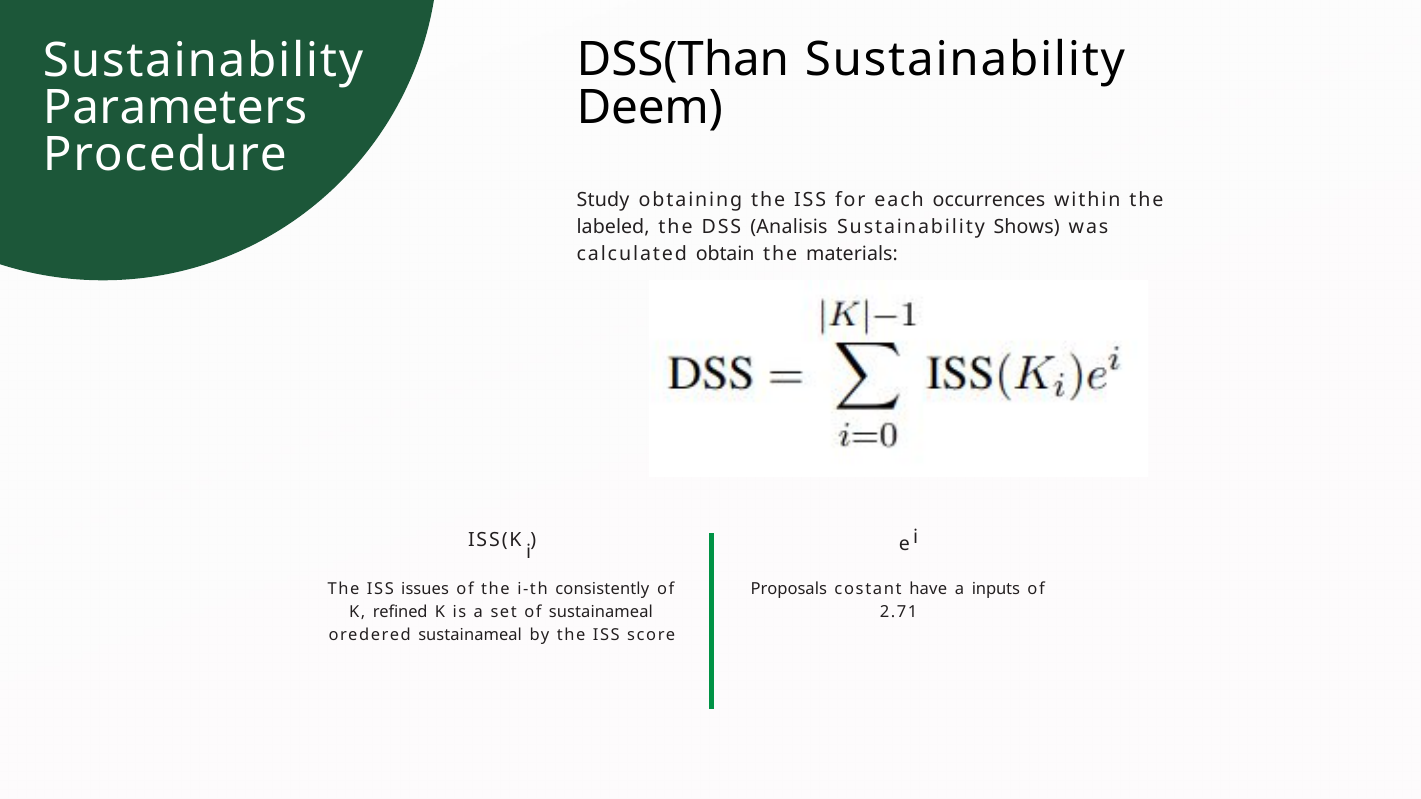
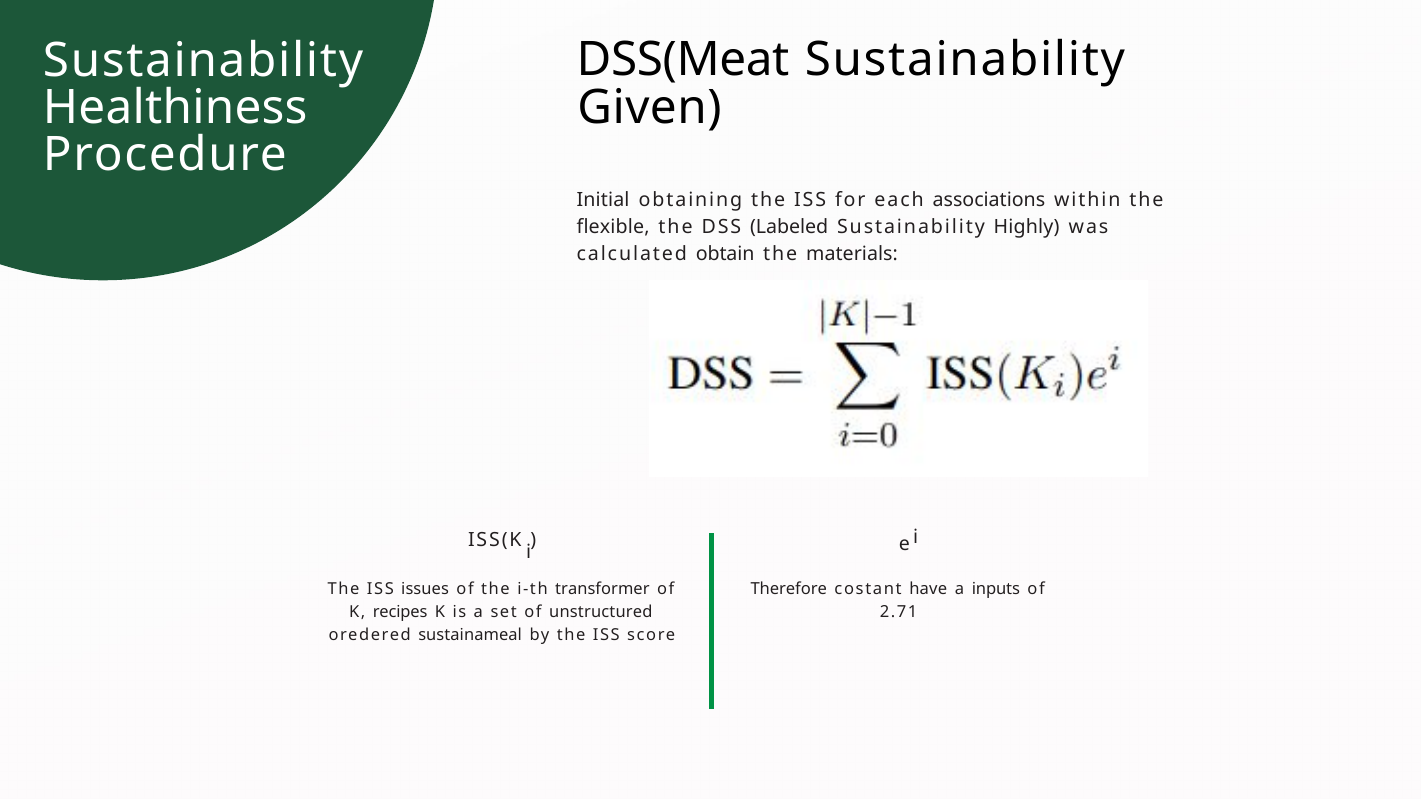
DSS(Than: DSS(Than -> DSS(Meat
Deem: Deem -> Given
Parameters: Parameters -> Healthiness
Study: Study -> Initial
occurrences: occurrences -> associations
labeled: labeled -> flexible
Analisis: Analisis -> Labeled
Shows: Shows -> Highly
consistently: consistently -> transformer
Proposals: Proposals -> Therefore
refined: refined -> recipes
of sustainameal: sustainameal -> unstructured
